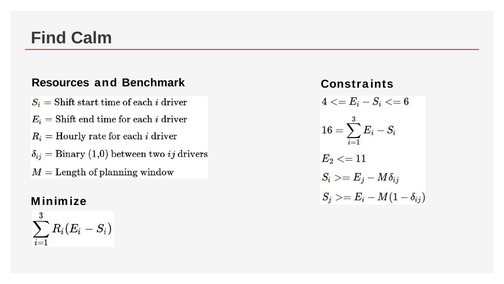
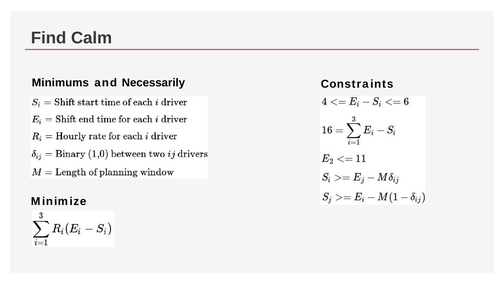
Resources: Resources -> Minimums
Benchmark: Benchmark -> Necessarily
